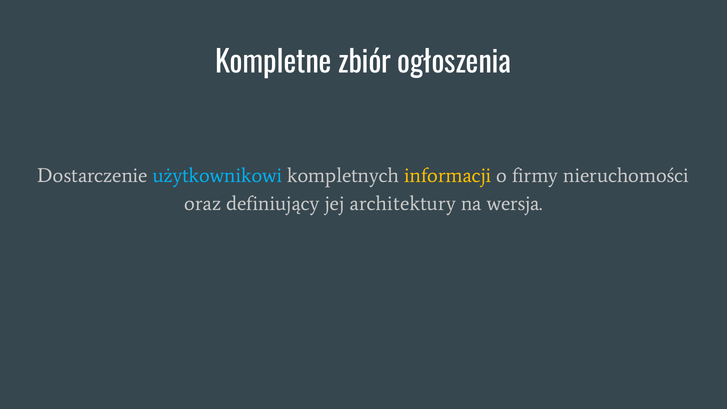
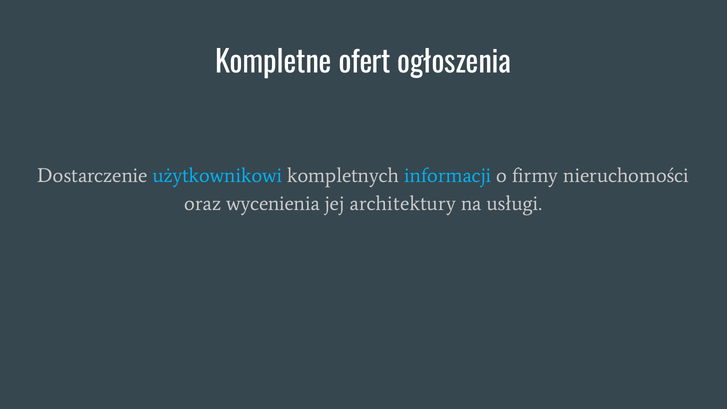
zbiór: zbiór -> ofert
informacji colour: yellow -> light blue
definiujący: definiujący -> wycenienia
wersja: wersja -> usługi
